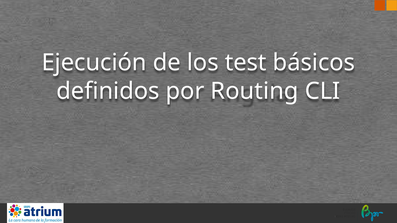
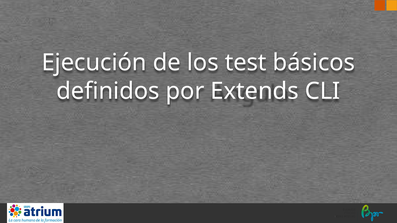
Routing: Routing -> Extends
